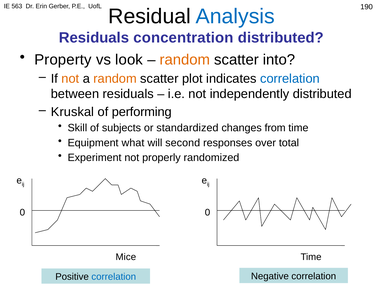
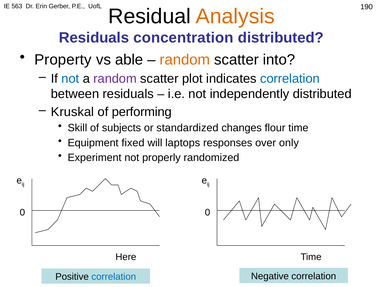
Analysis colour: blue -> orange
look: look -> able
not at (70, 79) colour: orange -> blue
random at (115, 79) colour: orange -> purple
from: from -> flour
what: what -> fixed
second: second -> laptops
total: total -> only
Mice: Mice -> Here
